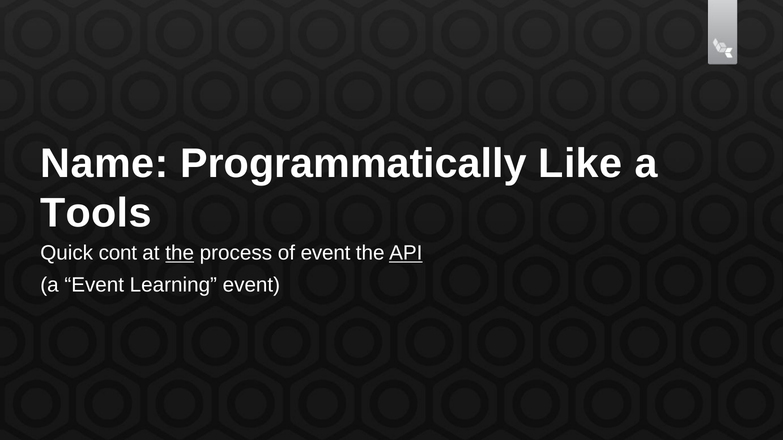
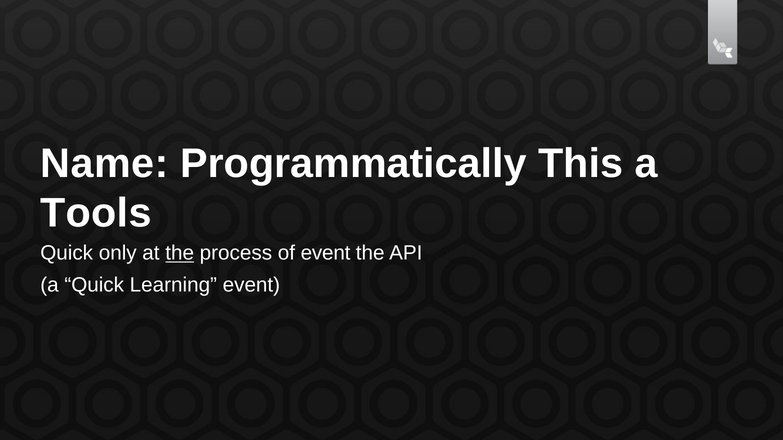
Like: Like -> This
cont: cont -> only
API underline: present -> none
a Event: Event -> Quick
